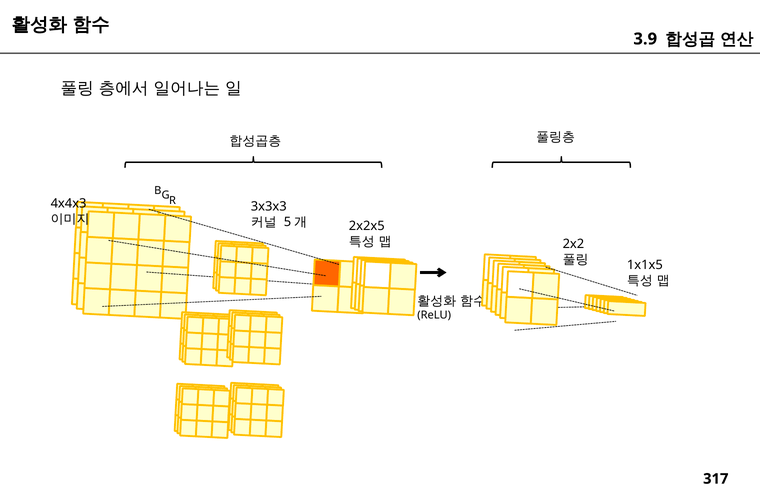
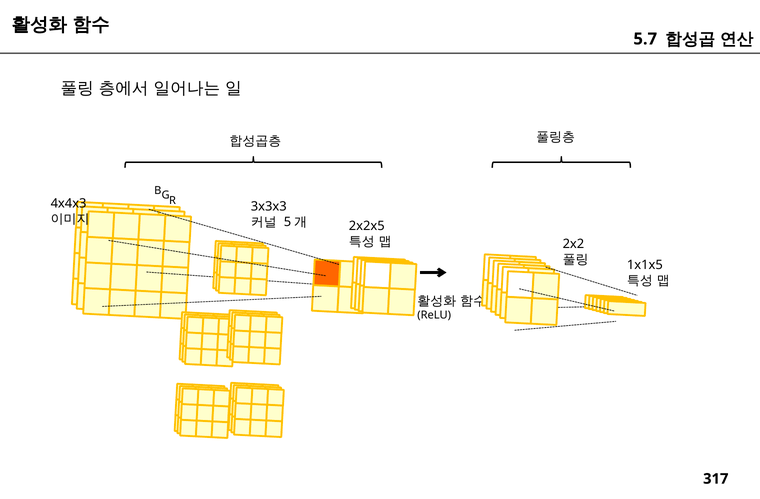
3.9: 3.9 -> 5.7
